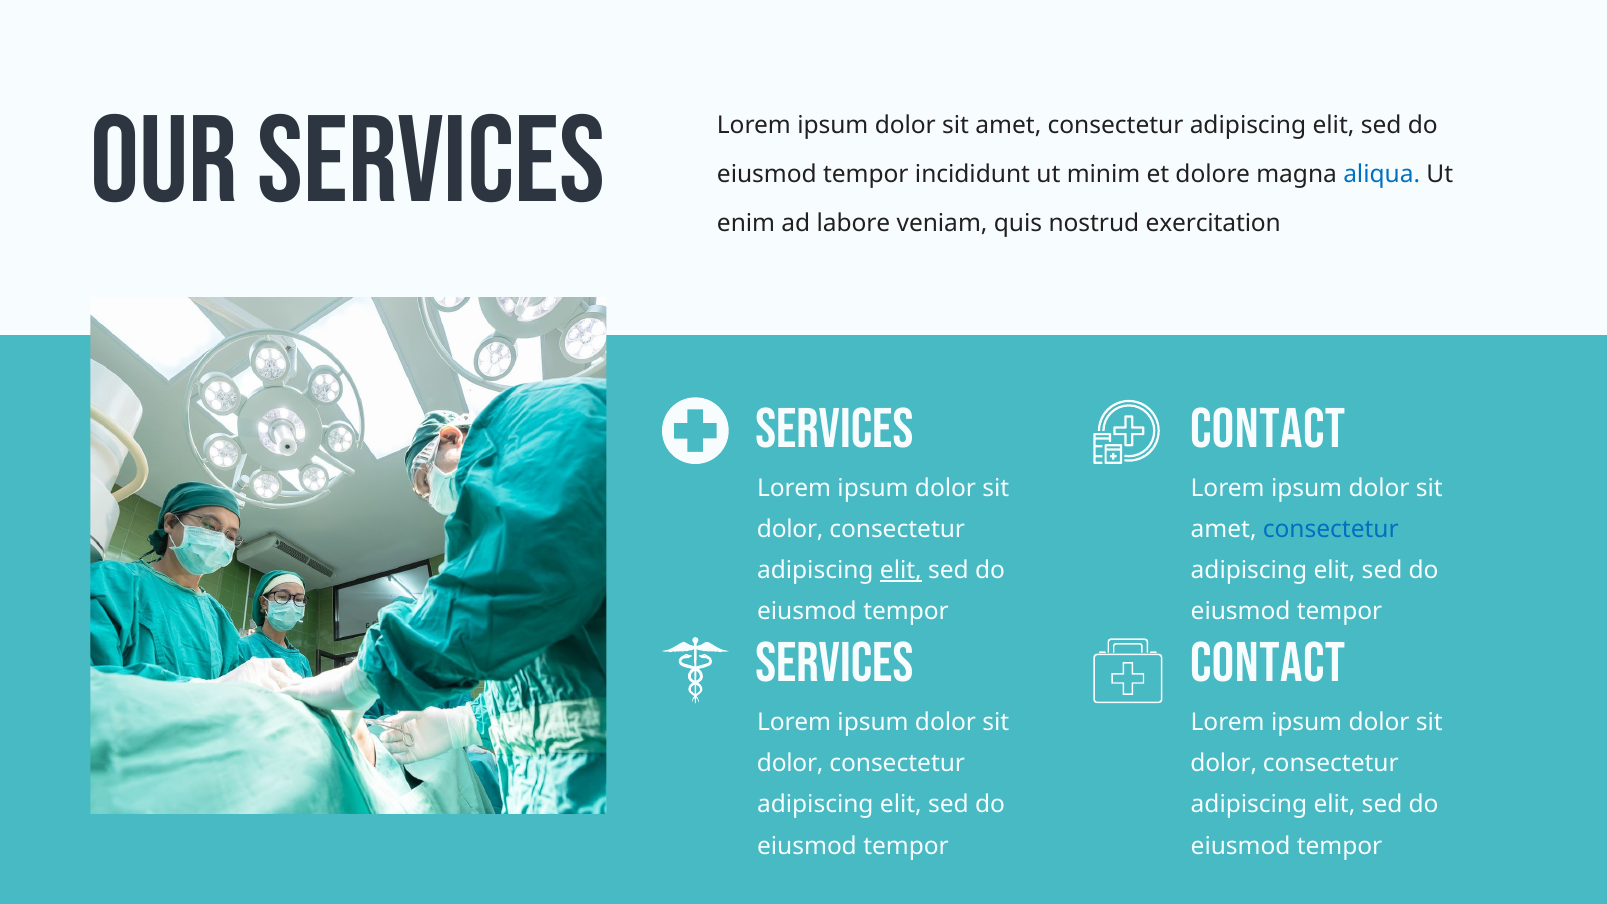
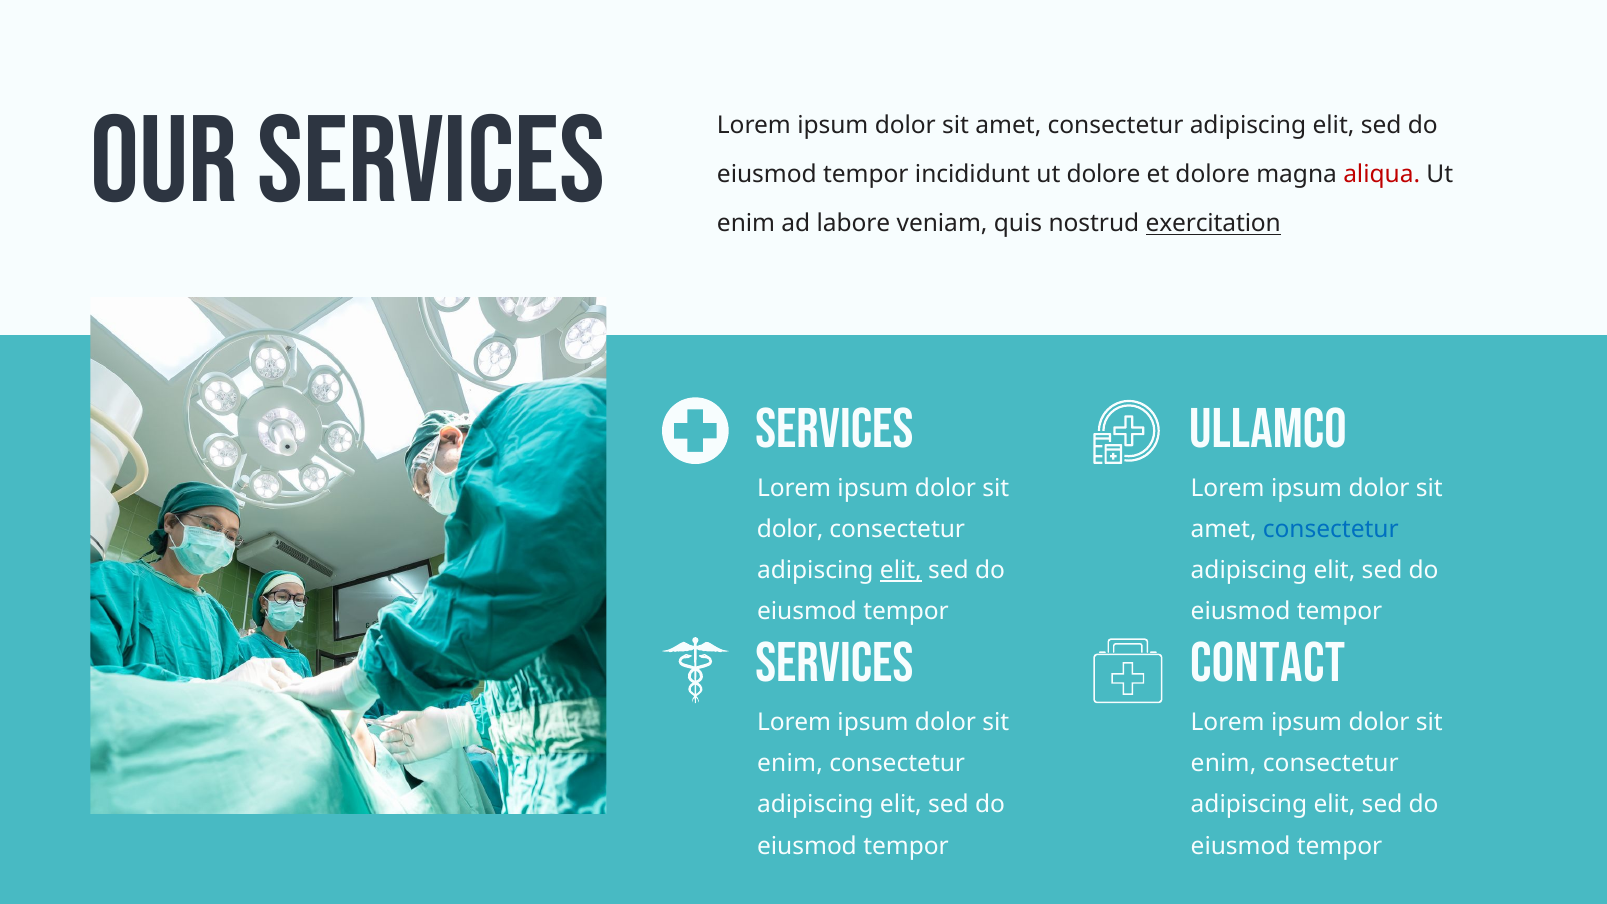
ut minim: minim -> dolore
aliqua colour: blue -> red
exercitation underline: none -> present
CONTACT at (1268, 429): CONTACT -> ULLAMCO
dolor at (790, 763): dolor -> enim
dolor at (1224, 763): dolor -> enim
